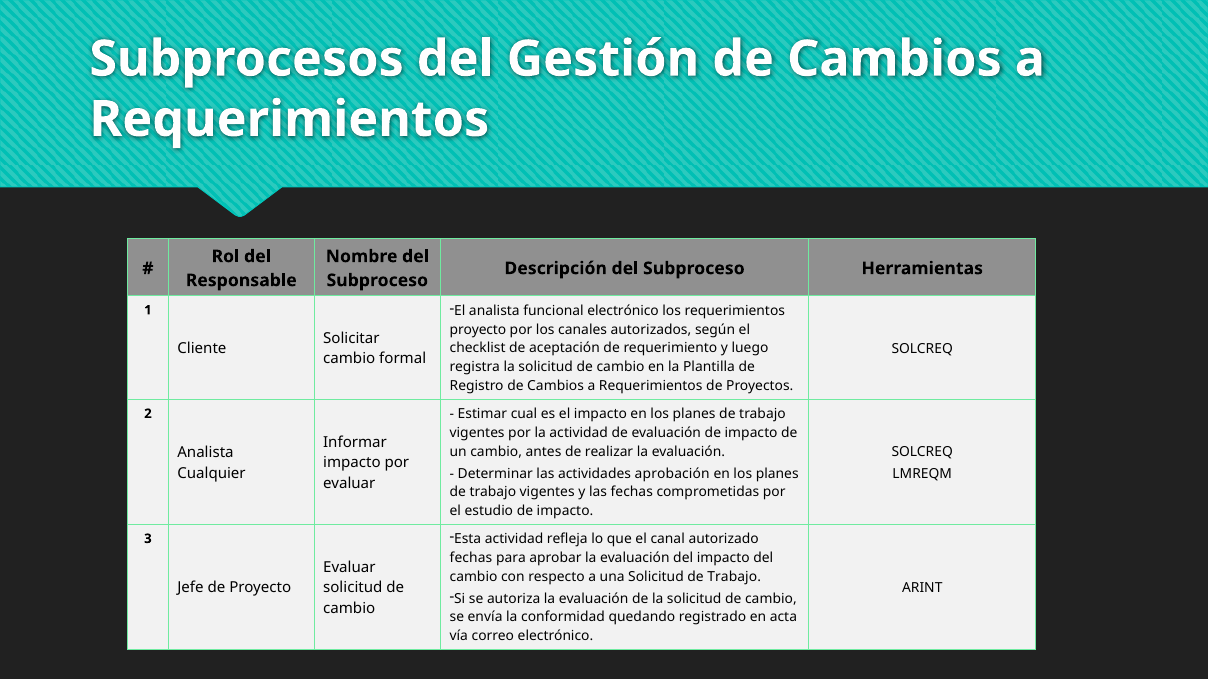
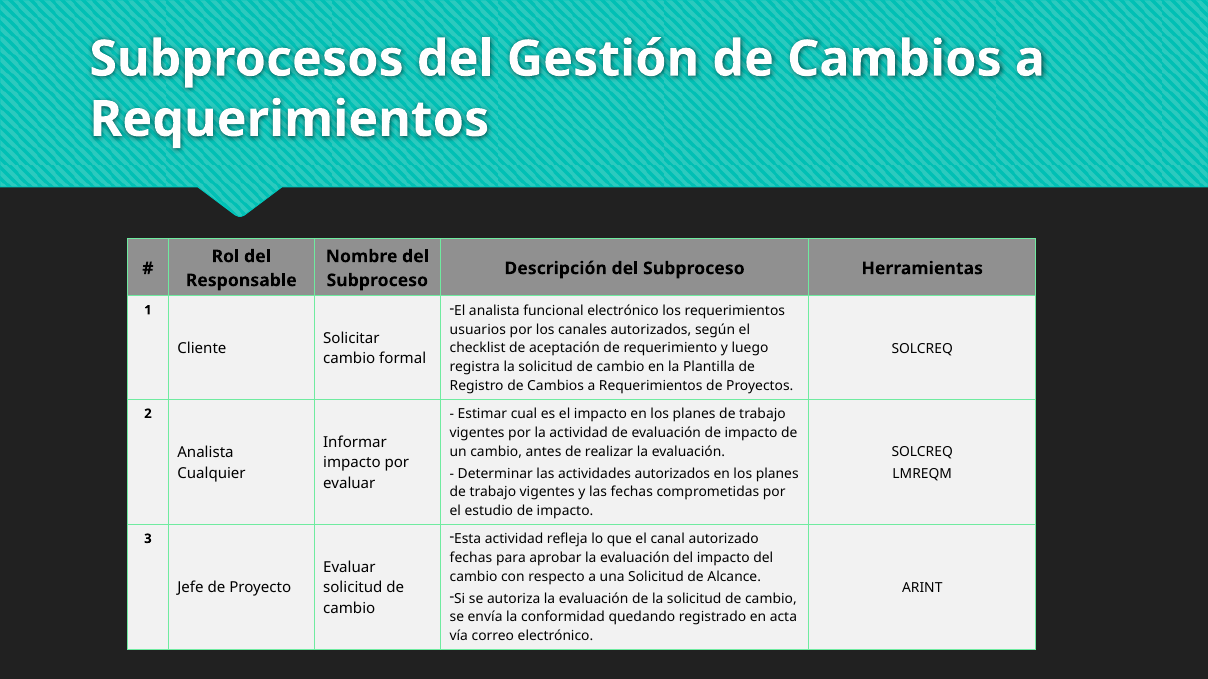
proyecto at (478, 330): proyecto -> usuarios
actividades aprobación: aprobación -> autorizados
Solicitud de Trabajo: Trabajo -> Alcance
